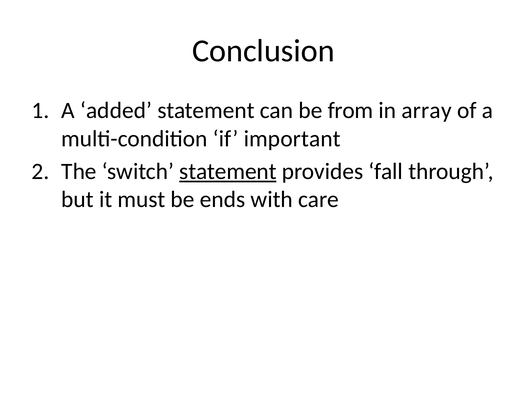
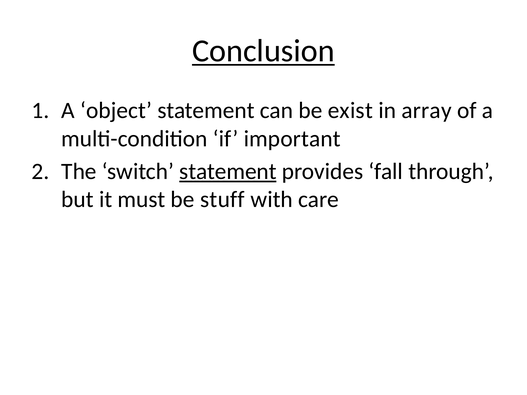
Conclusion underline: none -> present
added: added -> object
from: from -> exist
ends: ends -> stuff
